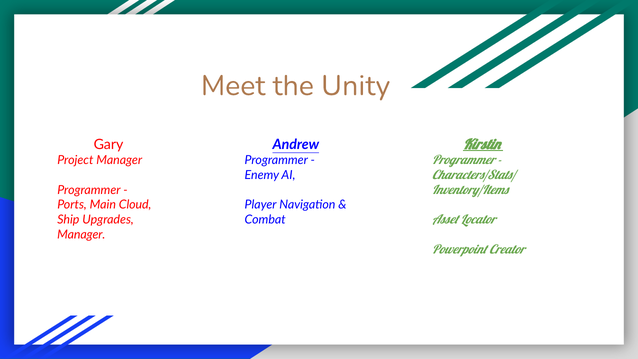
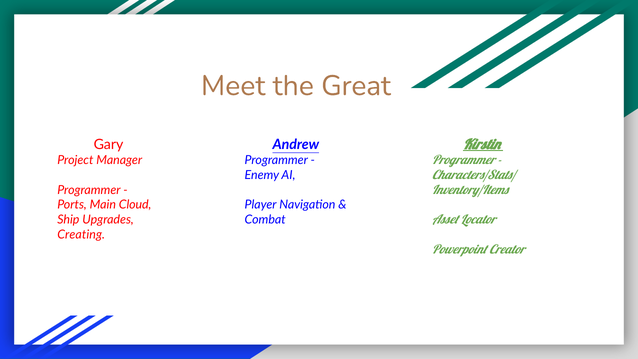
Unity: Unity -> Great
Manager at (81, 235): Manager -> Creating
